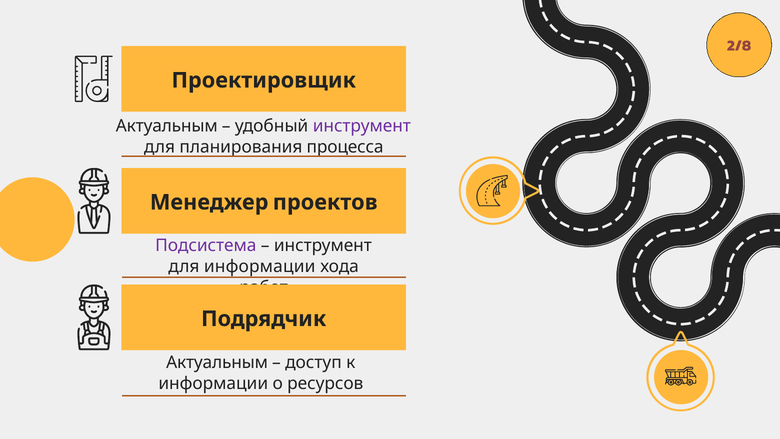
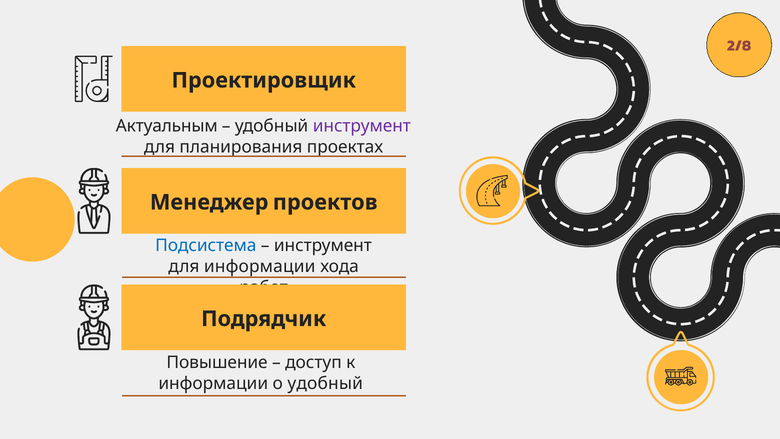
процесса: процесса -> проектах
Подсистема colour: purple -> blue
Актуальным at (217, 362): Актуальным -> Повышение
о ресурсов: ресурсов -> удобный
